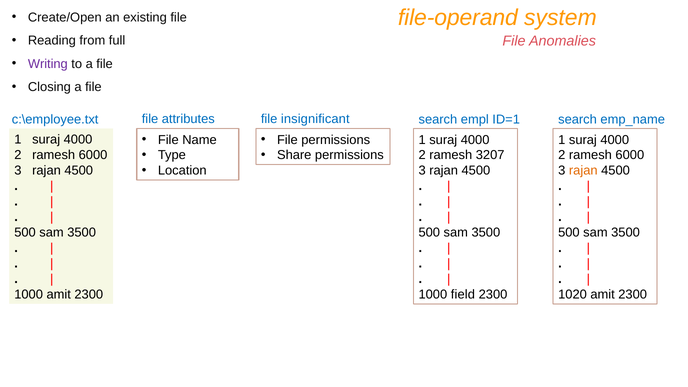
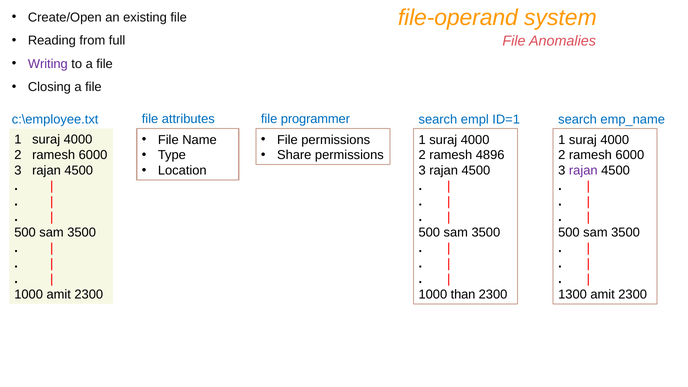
insignificant: insignificant -> programmer
3207: 3207 -> 4896
rajan at (583, 171) colour: orange -> purple
field: field -> than
1020: 1020 -> 1300
